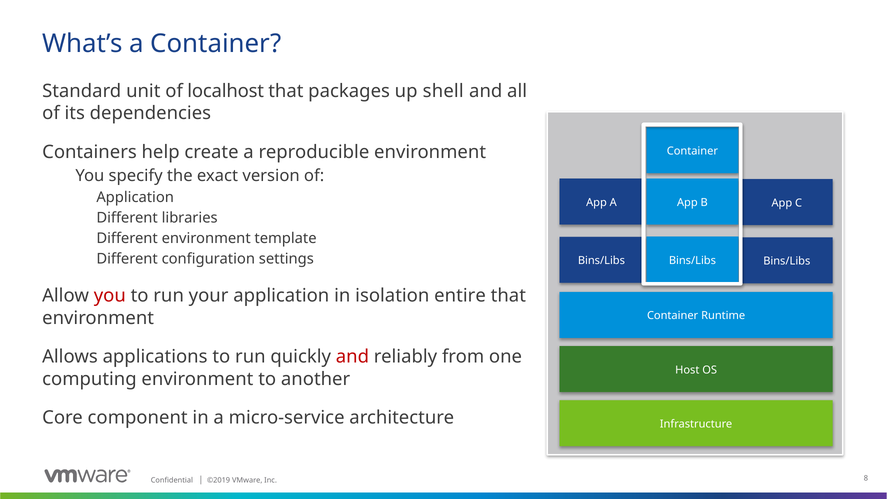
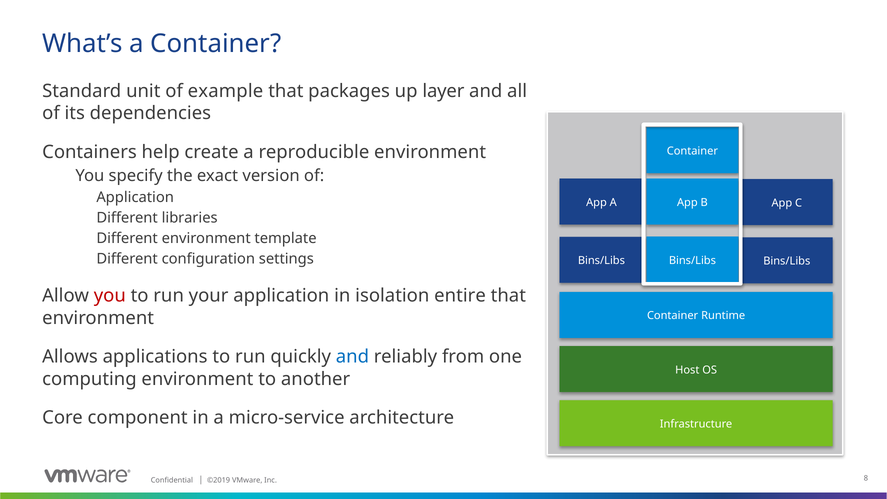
localhost: localhost -> example
shell: shell -> layer
and at (352, 357) colour: red -> blue
